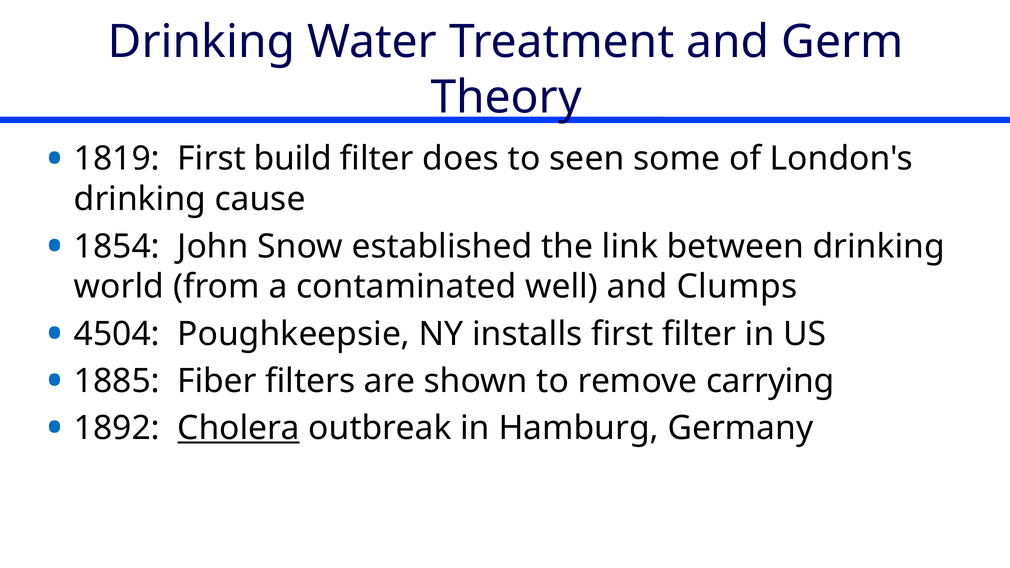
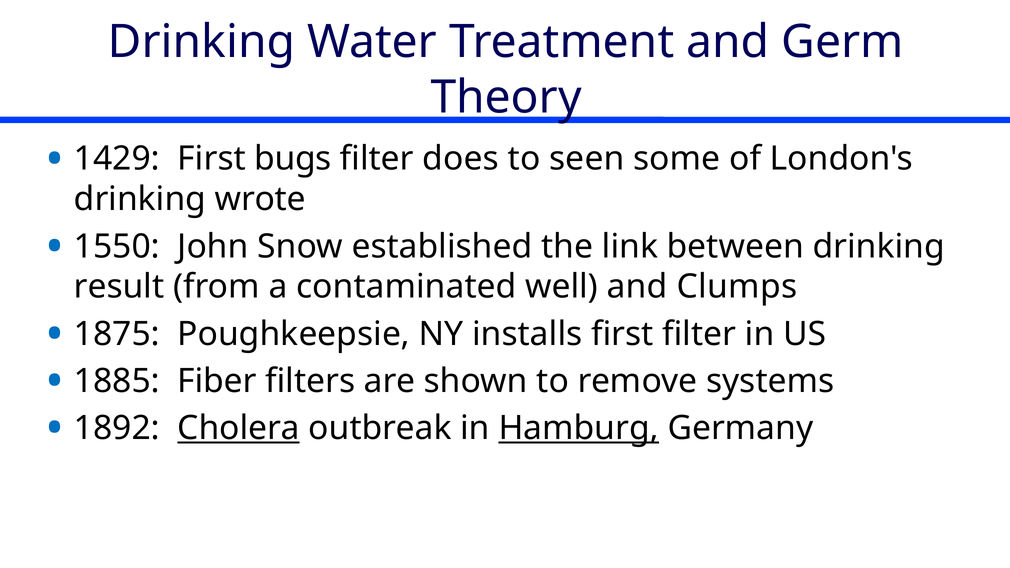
1819: 1819 -> 1429
build: build -> bugs
cause: cause -> wrote
1854: 1854 -> 1550
world: world -> result
4504: 4504 -> 1875
carrying: carrying -> systems
Hamburg underline: none -> present
